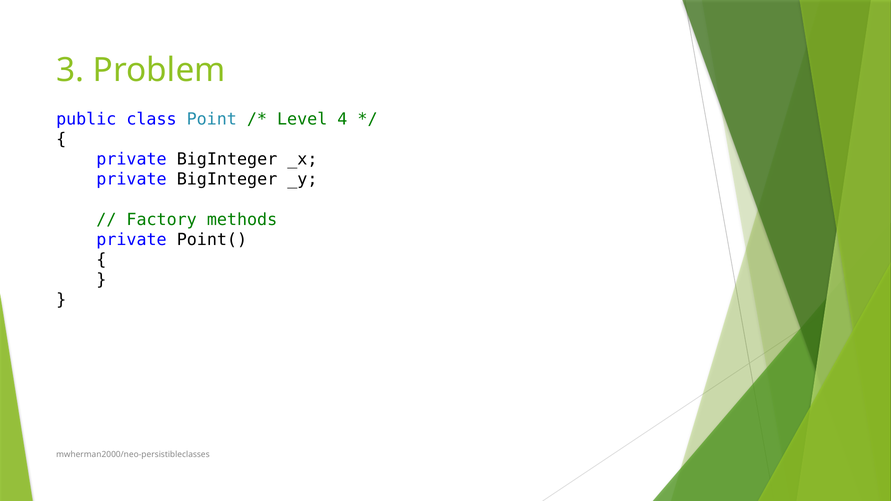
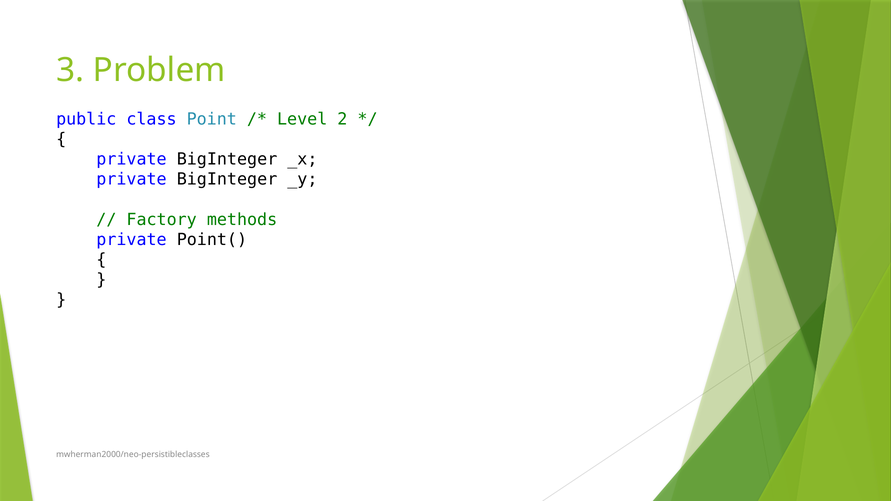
4: 4 -> 2
